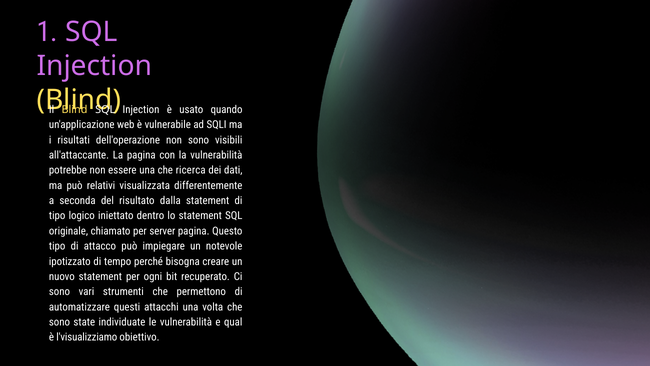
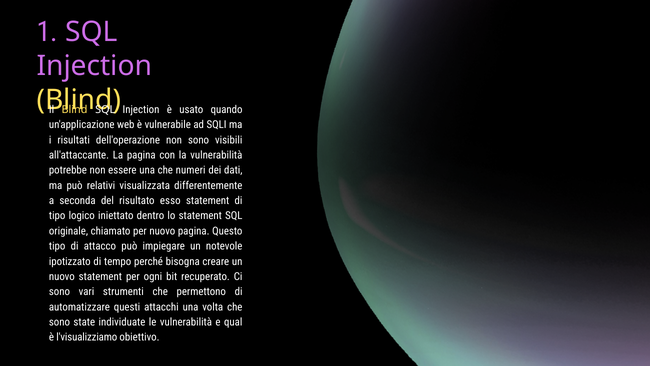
ricerca: ricerca -> numeri
dalla: dalla -> esso
per server: server -> nuovo
